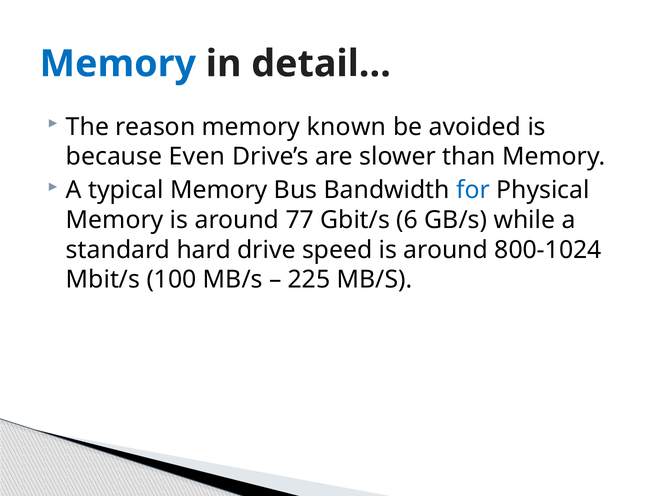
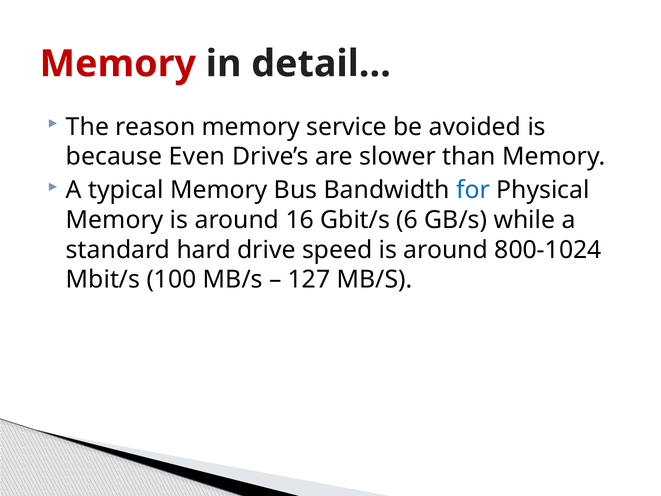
Memory at (118, 64) colour: blue -> red
known: known -> service
77: 77 -> 16
225: 225 -> 127
